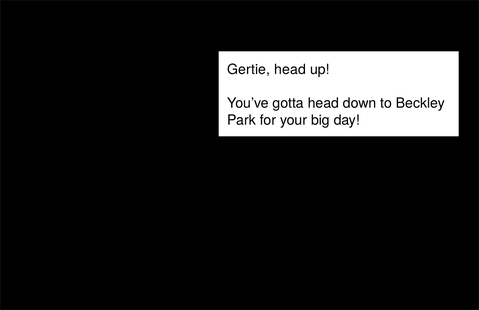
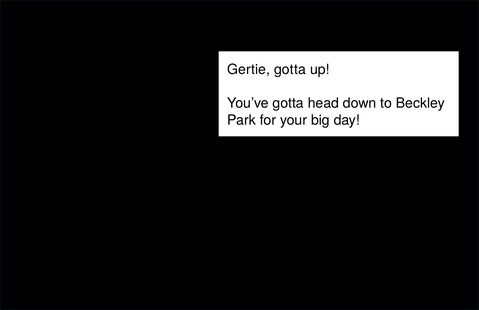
Gertie head: head -> gotta
